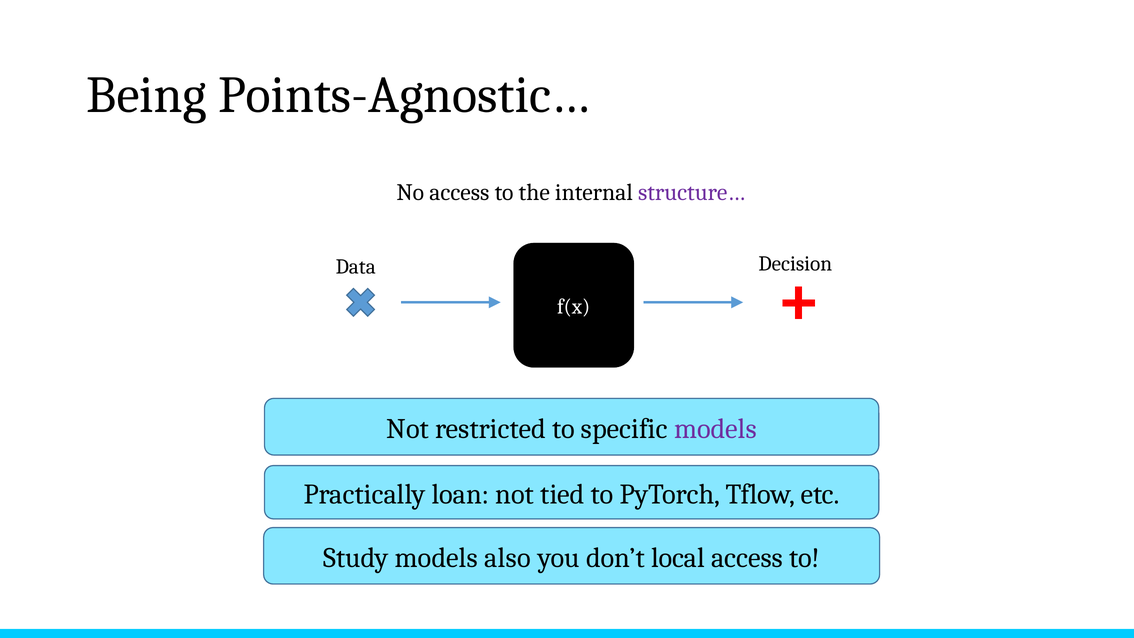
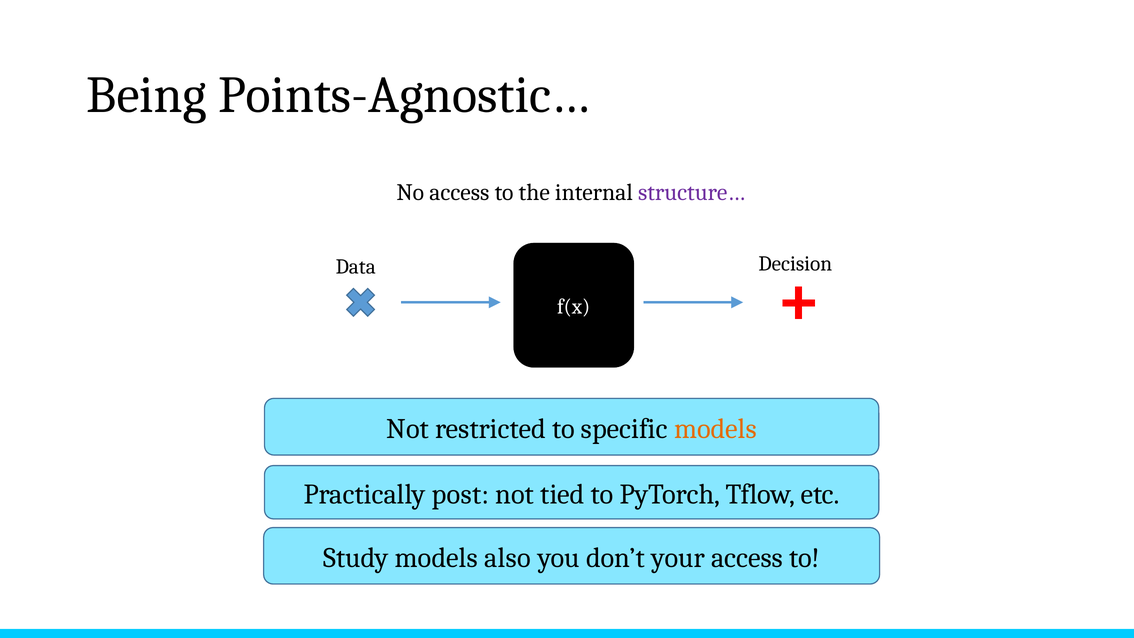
models at (715, 429) colour: purple -> orange
loan: loan -> post
local: local -> your
